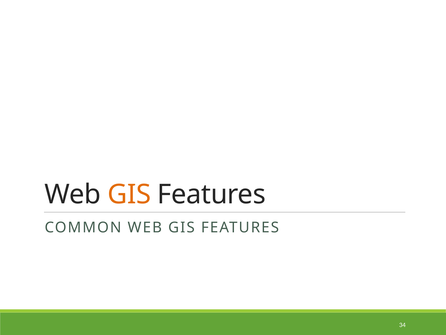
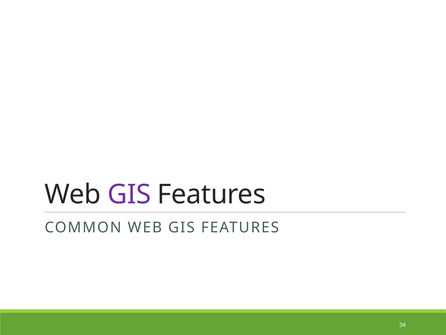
GIS at (129, 194) colour: orange -> purple
